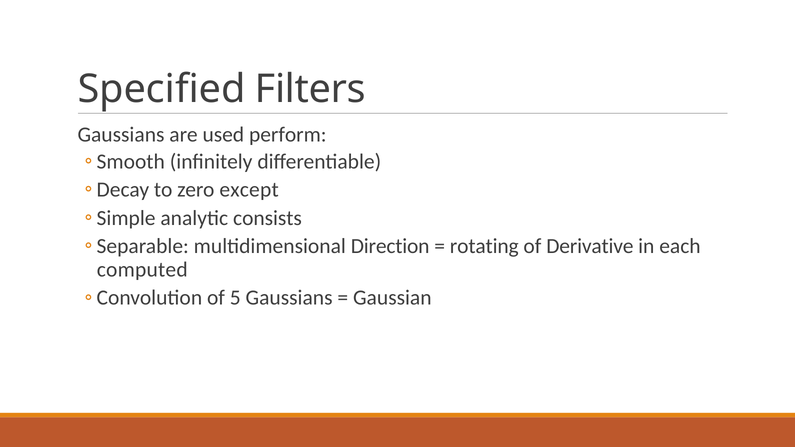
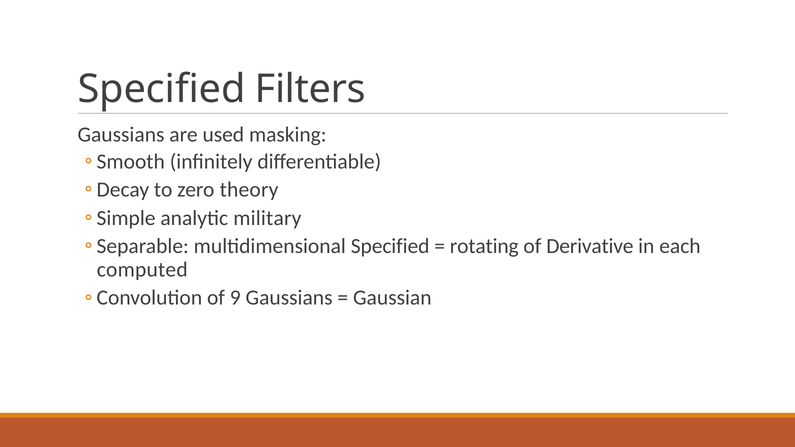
perform: perform -> masking
except: except -> theory
consists: consists -> military
multidimensional Direction: Direction -> Specified
5: 5 -> 9
